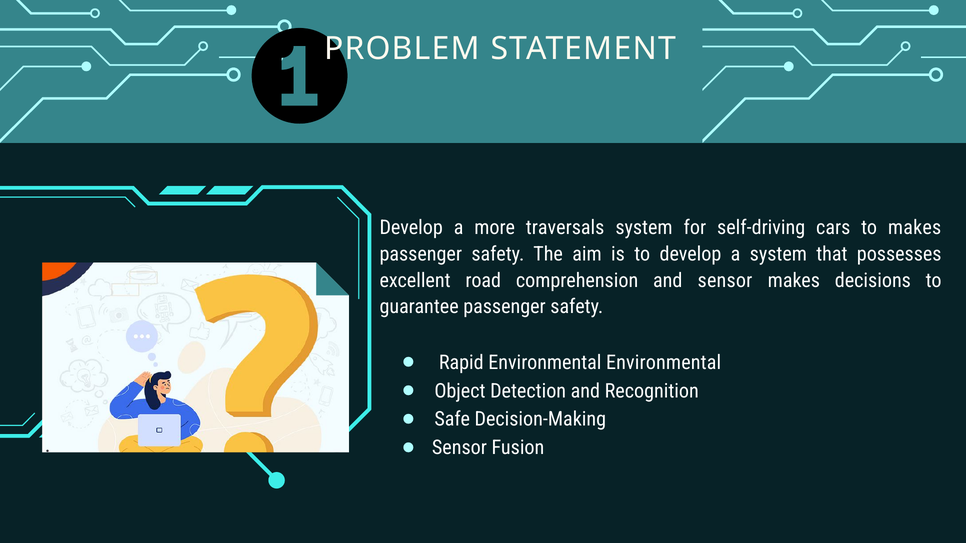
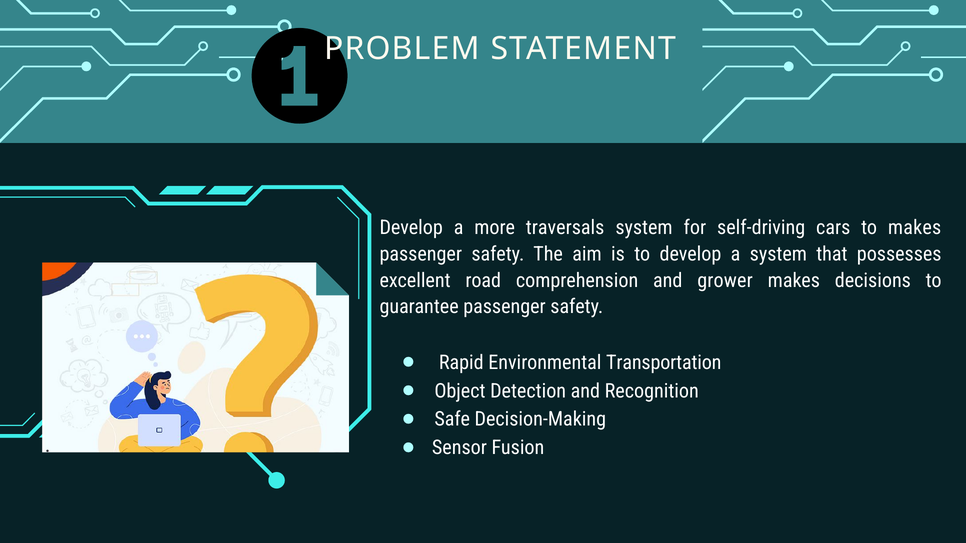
and sensor: sensor -> grower
Environmental Environmental: Environmental -> Transportation
